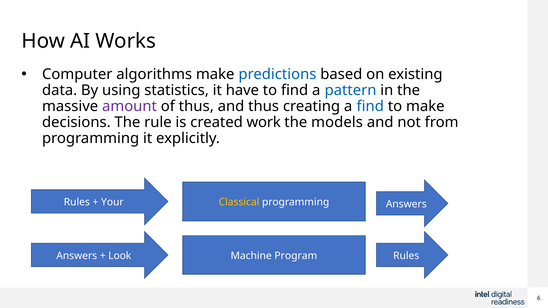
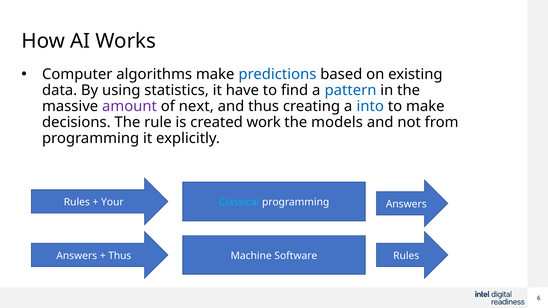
of thus: thus -> next
a find: find -> into
Classical colour: yellow -> light blue
Look at (120, 256): Look -> Thus
Program: Program -> Software
